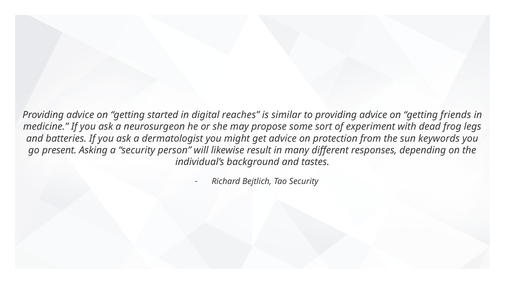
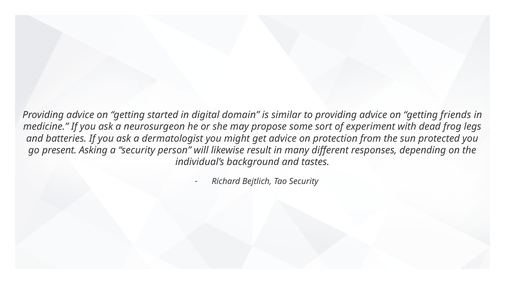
reaches: reaches -> domain
keywords: keywords -> protected
